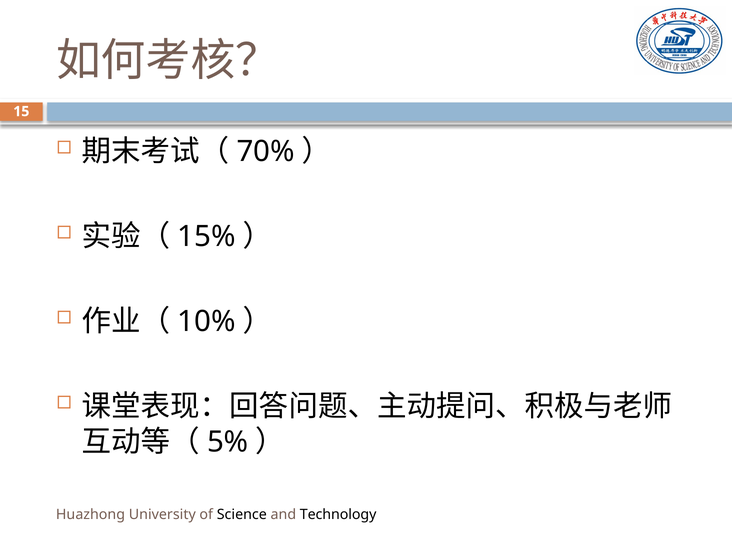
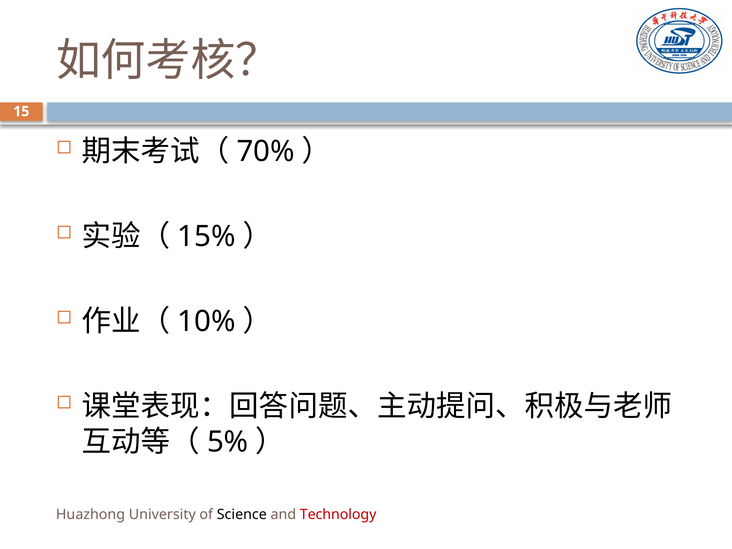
Technology colour: black -> red
